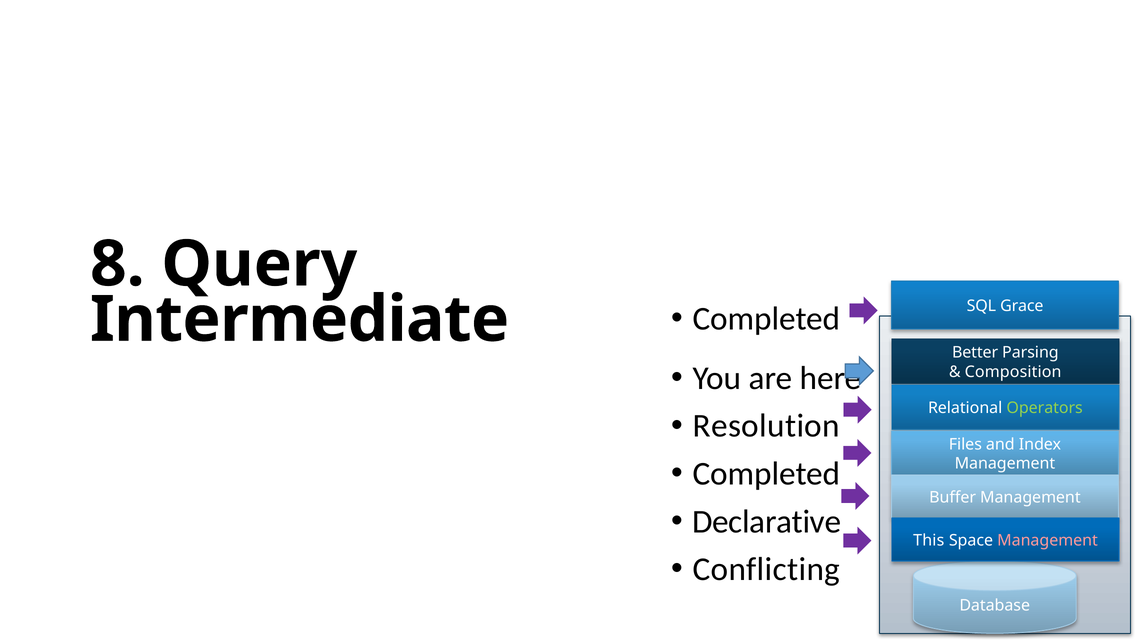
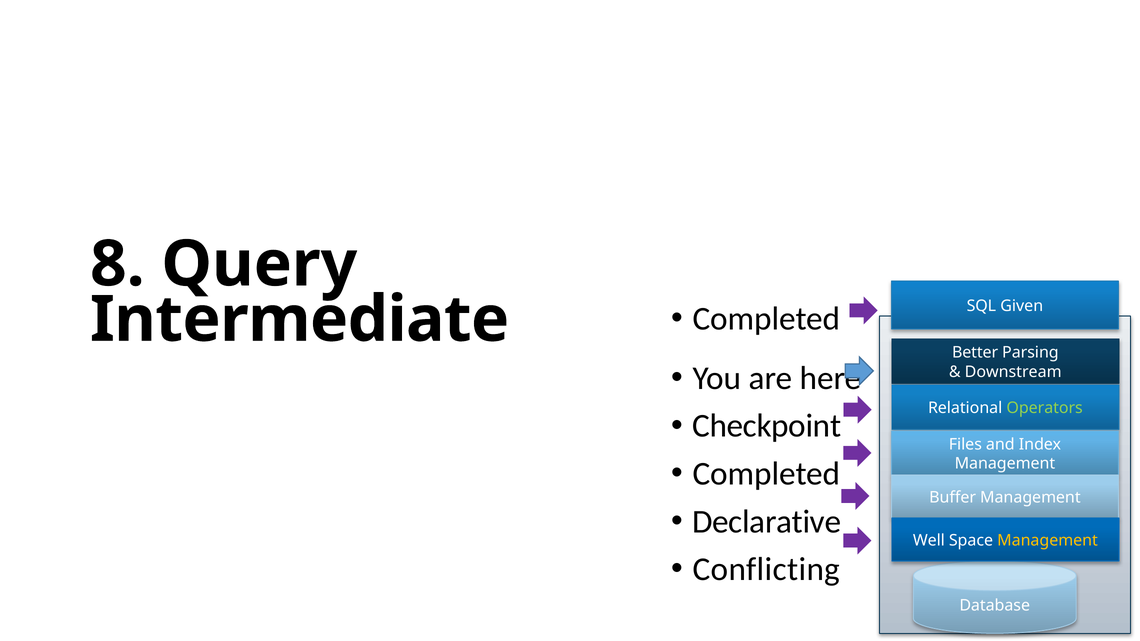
Grace: Grace -> Given
Composition: Composition -> Downstream
Resolution: Resolution -> Checkpoint
This: This -> Well
Management at (1048, 541) colour: pink -> yellow
